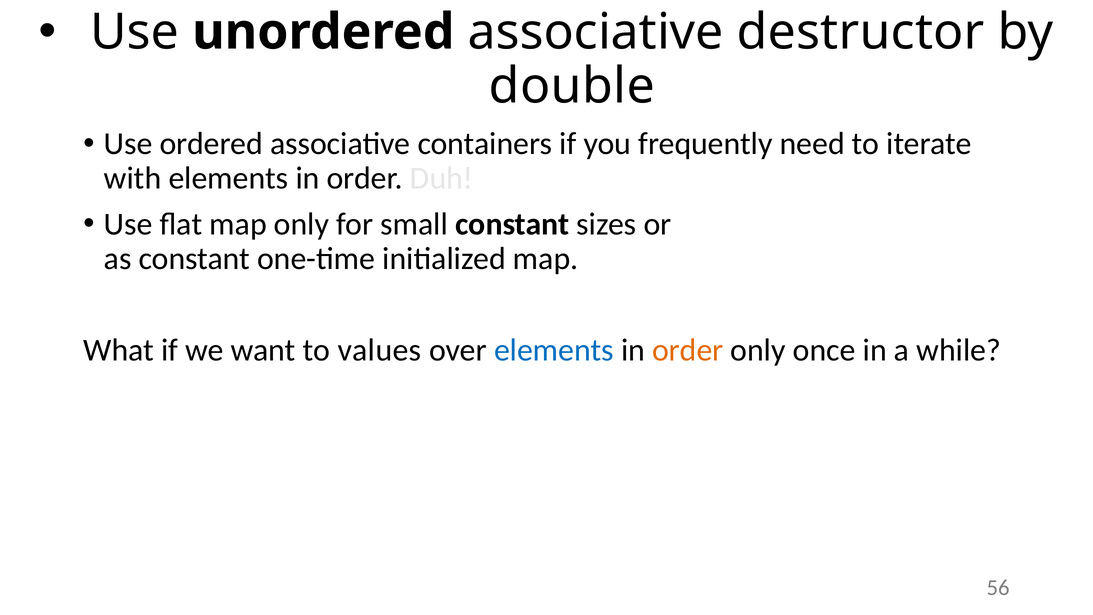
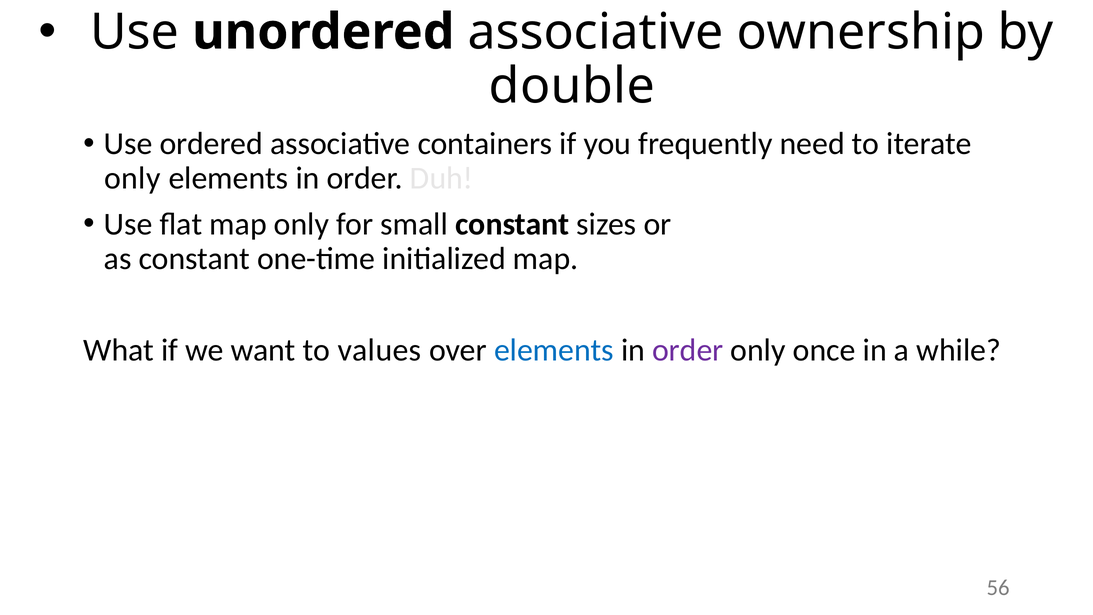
destructor: destructor -> ownership
with at (133, 178): with -> only
order at (688, 350) colour: orange -> purple
